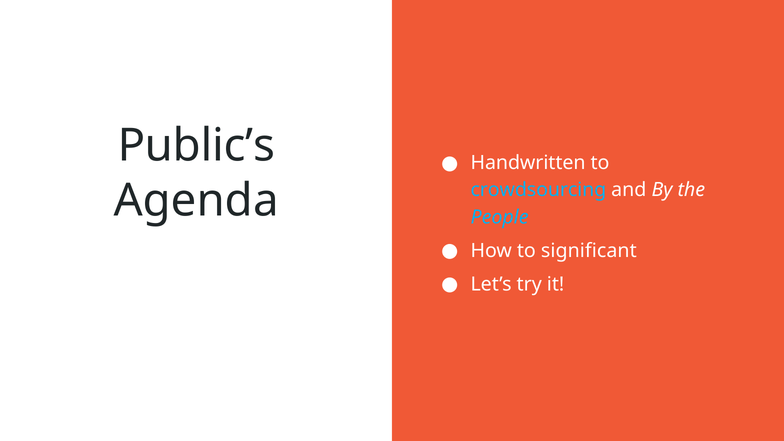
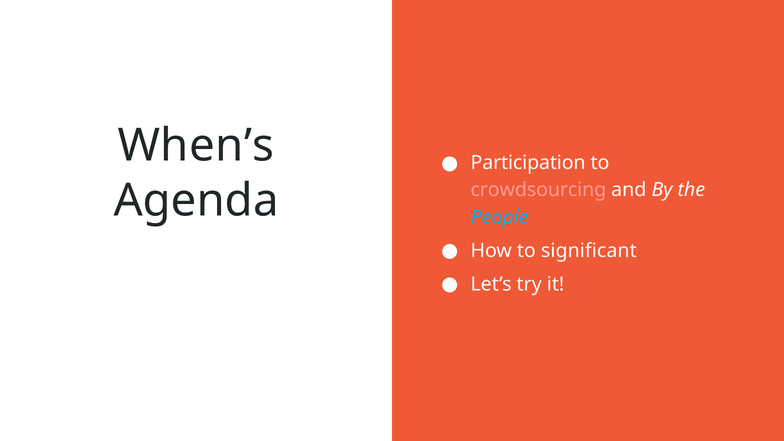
Public’s: Public’s -> When’s
Handwritten: Handwritten -> Participation
crowdsourcing colour: light blue -> pink
